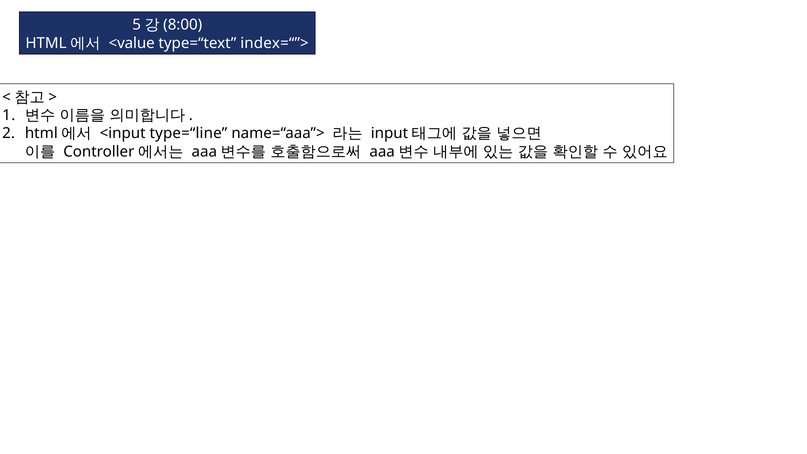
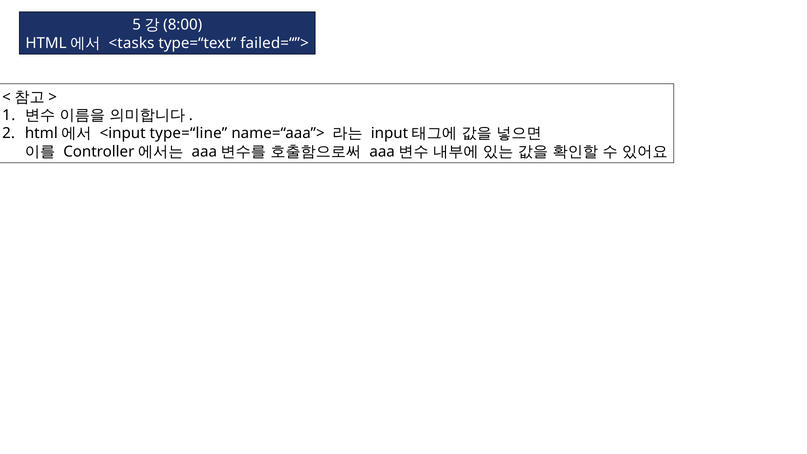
<value: <value -> <tasks
index=“”>: index=“”> -> failed=“”>
